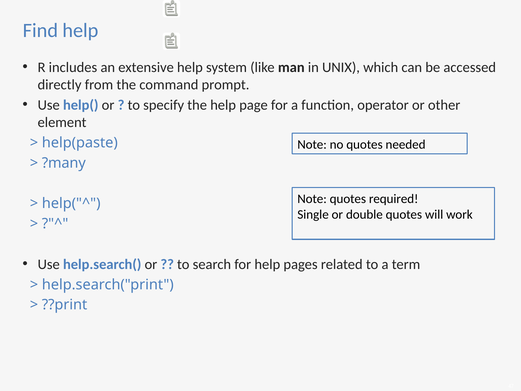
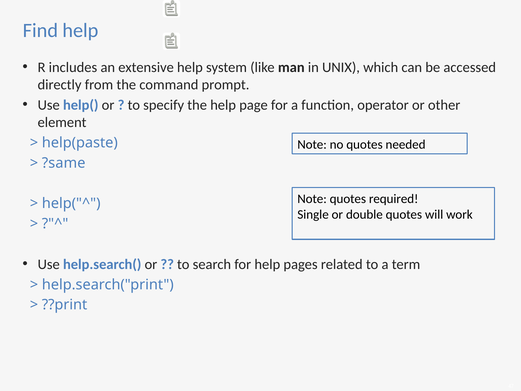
?many: ?many -> ?same
